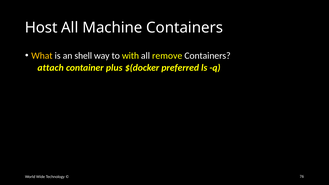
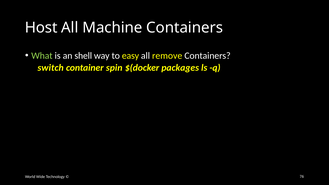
What colour: yellow -> light green
with: with -> easy
attach: attach -> switch
plus: plus -> spin
preferred: preferred -> packages
